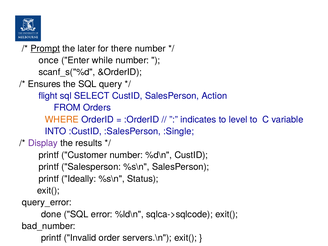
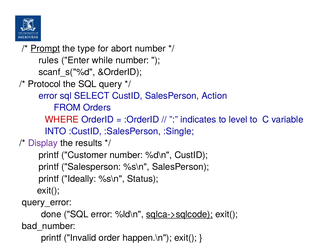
later: later -> type
there: there -> abort
once: once -> rules
Ensures: Ensures -> Protocol
flight at (48, 96): flight -> error
WHERE colour: orange -> red
sqlca->sqlcode underline: none -> present
servers.\n: servers.\n -> happen.\n
